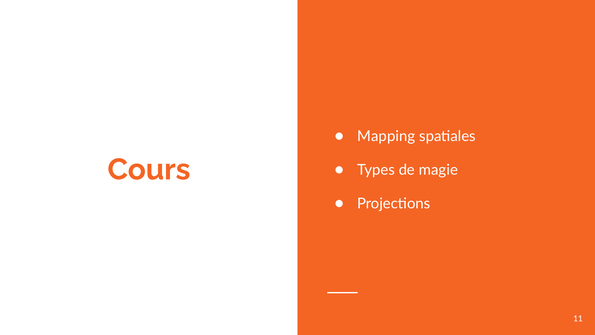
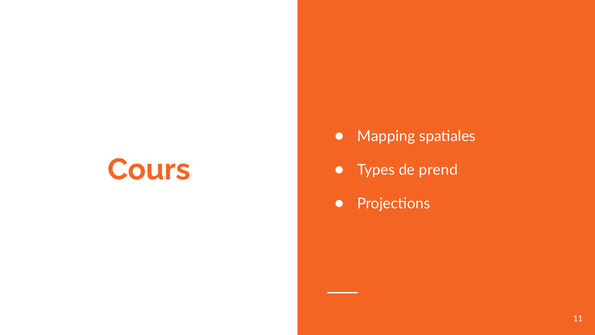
magie: magie -> prend
